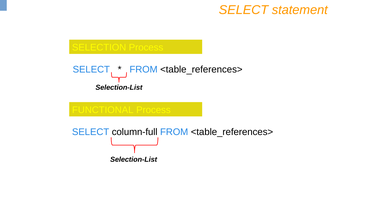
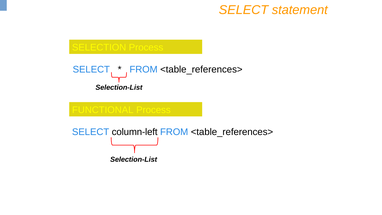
column-full: column-full -> column-left
